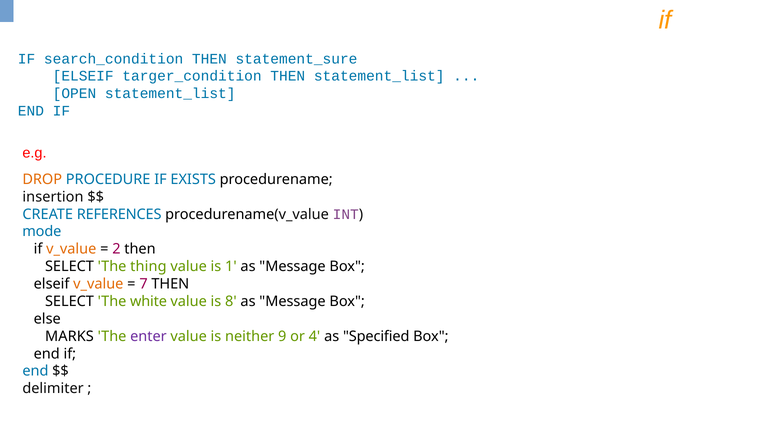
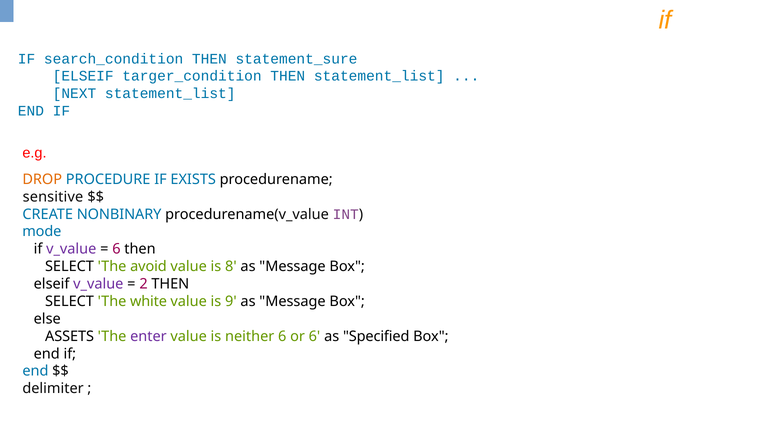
OPEN: OPEN -> NEXT
insertion: insertion -> sensitive
REFERENCES: REFERENCES -> NONBINARY
v_value at (71, 249) colour: orange -> purple
2 at (116, 249): 2 -> 6
thing: thing -> avoid
1: 1 -> 8
v_value at (98, 284) colour: orange -> purple
7: 7 -> 2
8: 8 -> 9
MARKS: MARKS -> ASSETS
neither 9: 9 -> 6
or 4: 4 -> 6
